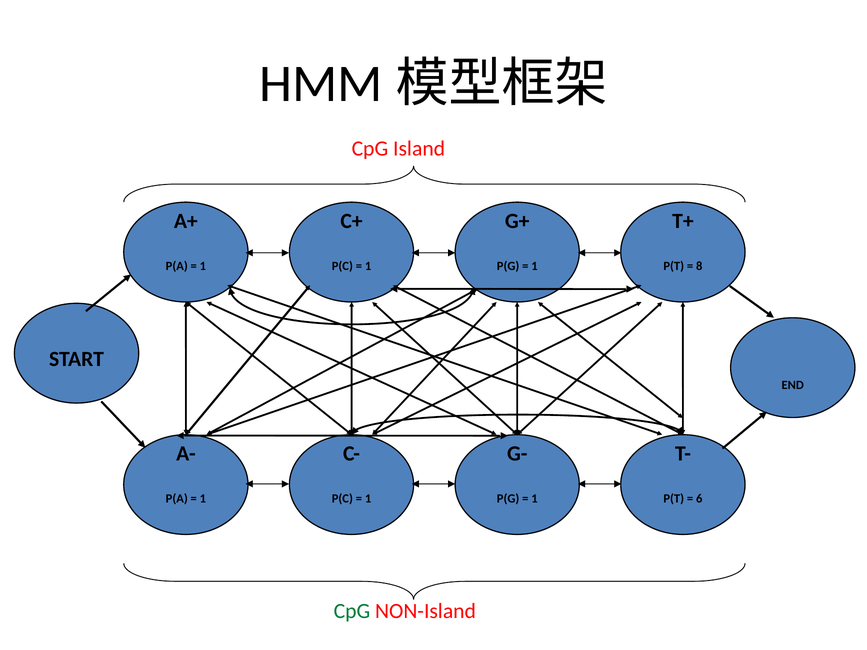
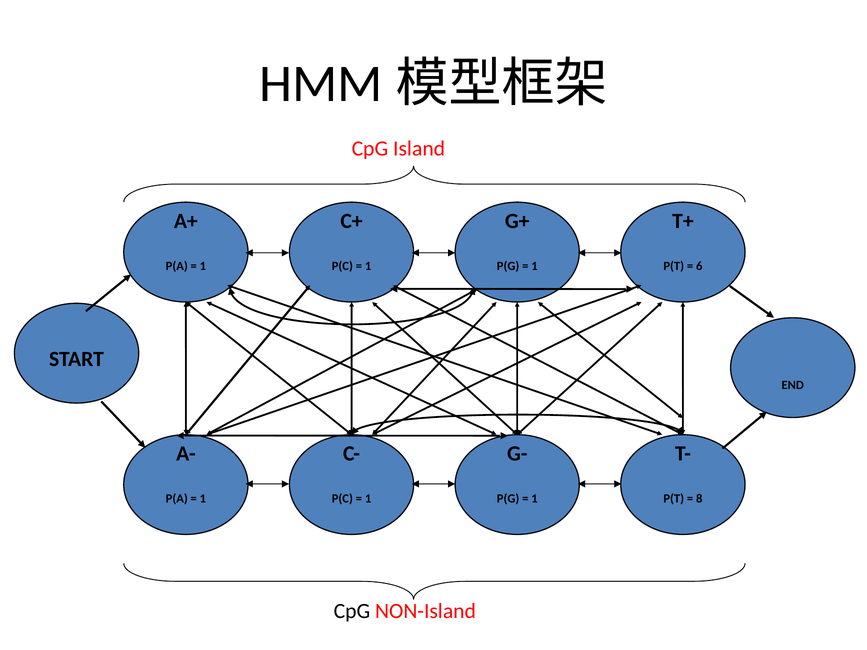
8: 8 -> 6
6: 6 -> 8
CpG at (352, 611) colour: green -> black
